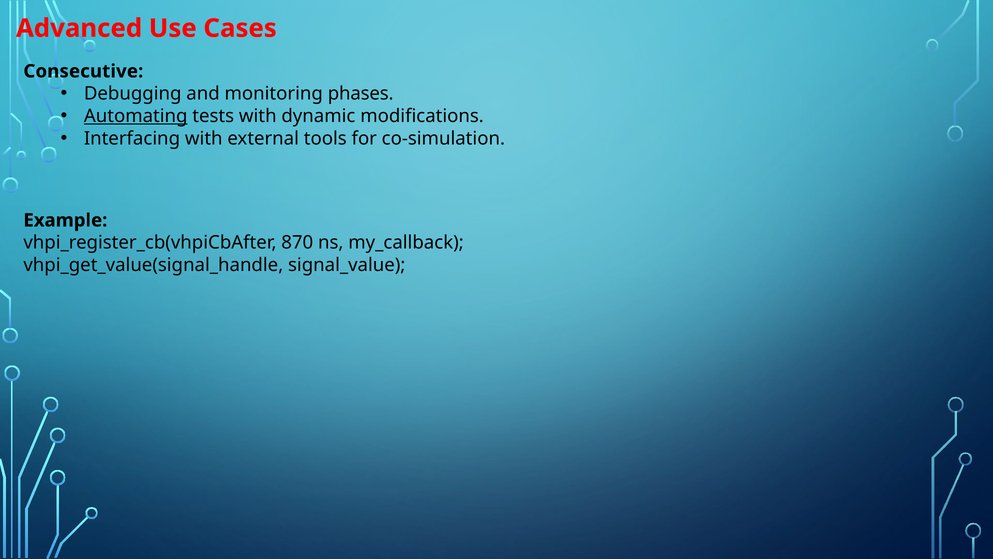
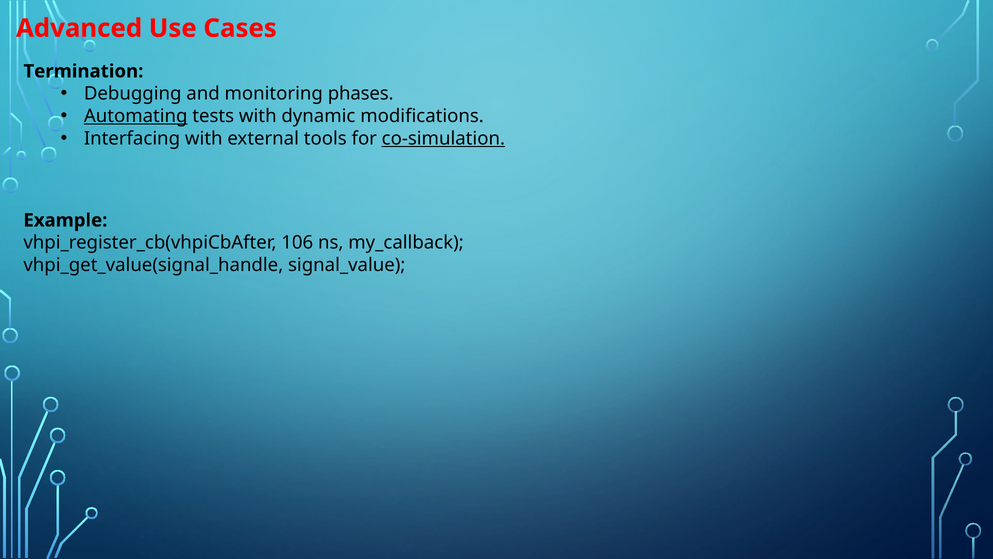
Consecutive: Consecutive -> Termination
co-simulation underline: none -> present
870: 870 -> 106
